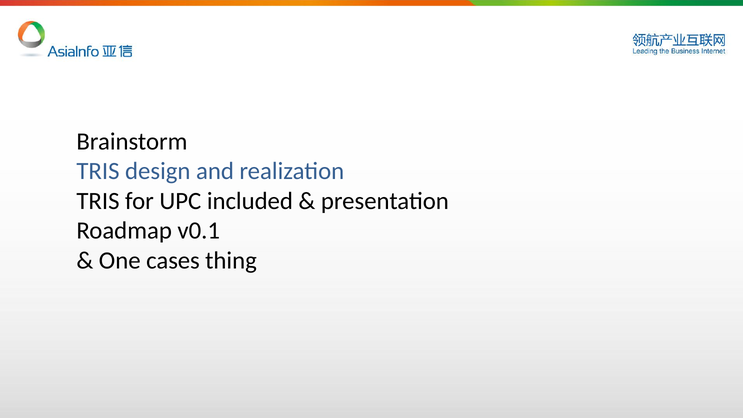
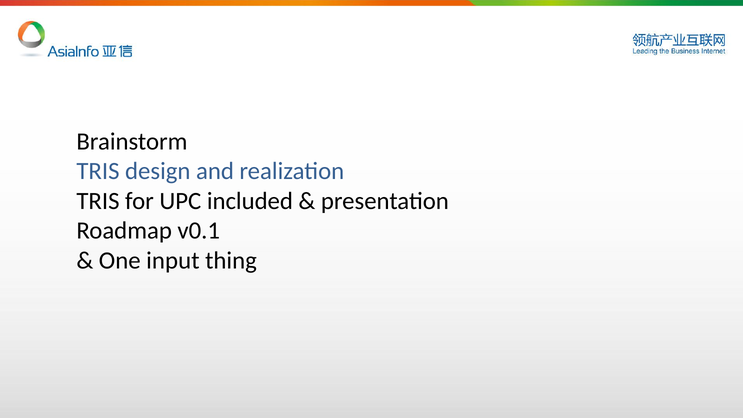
cases: cases -> input
